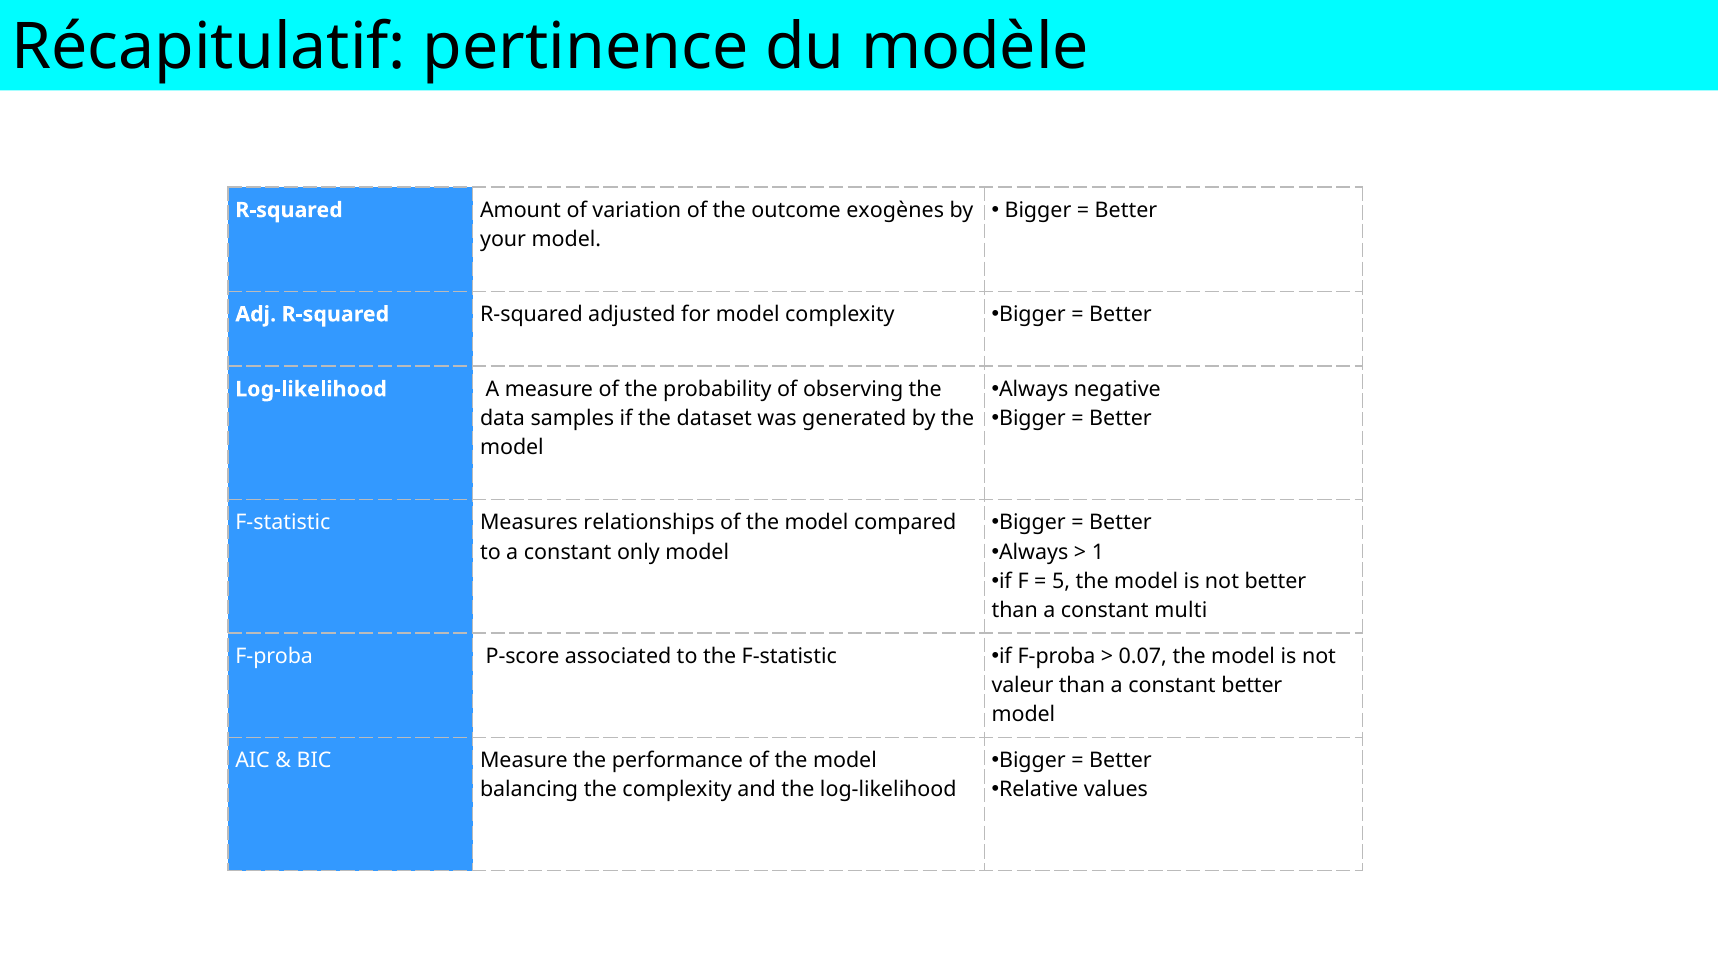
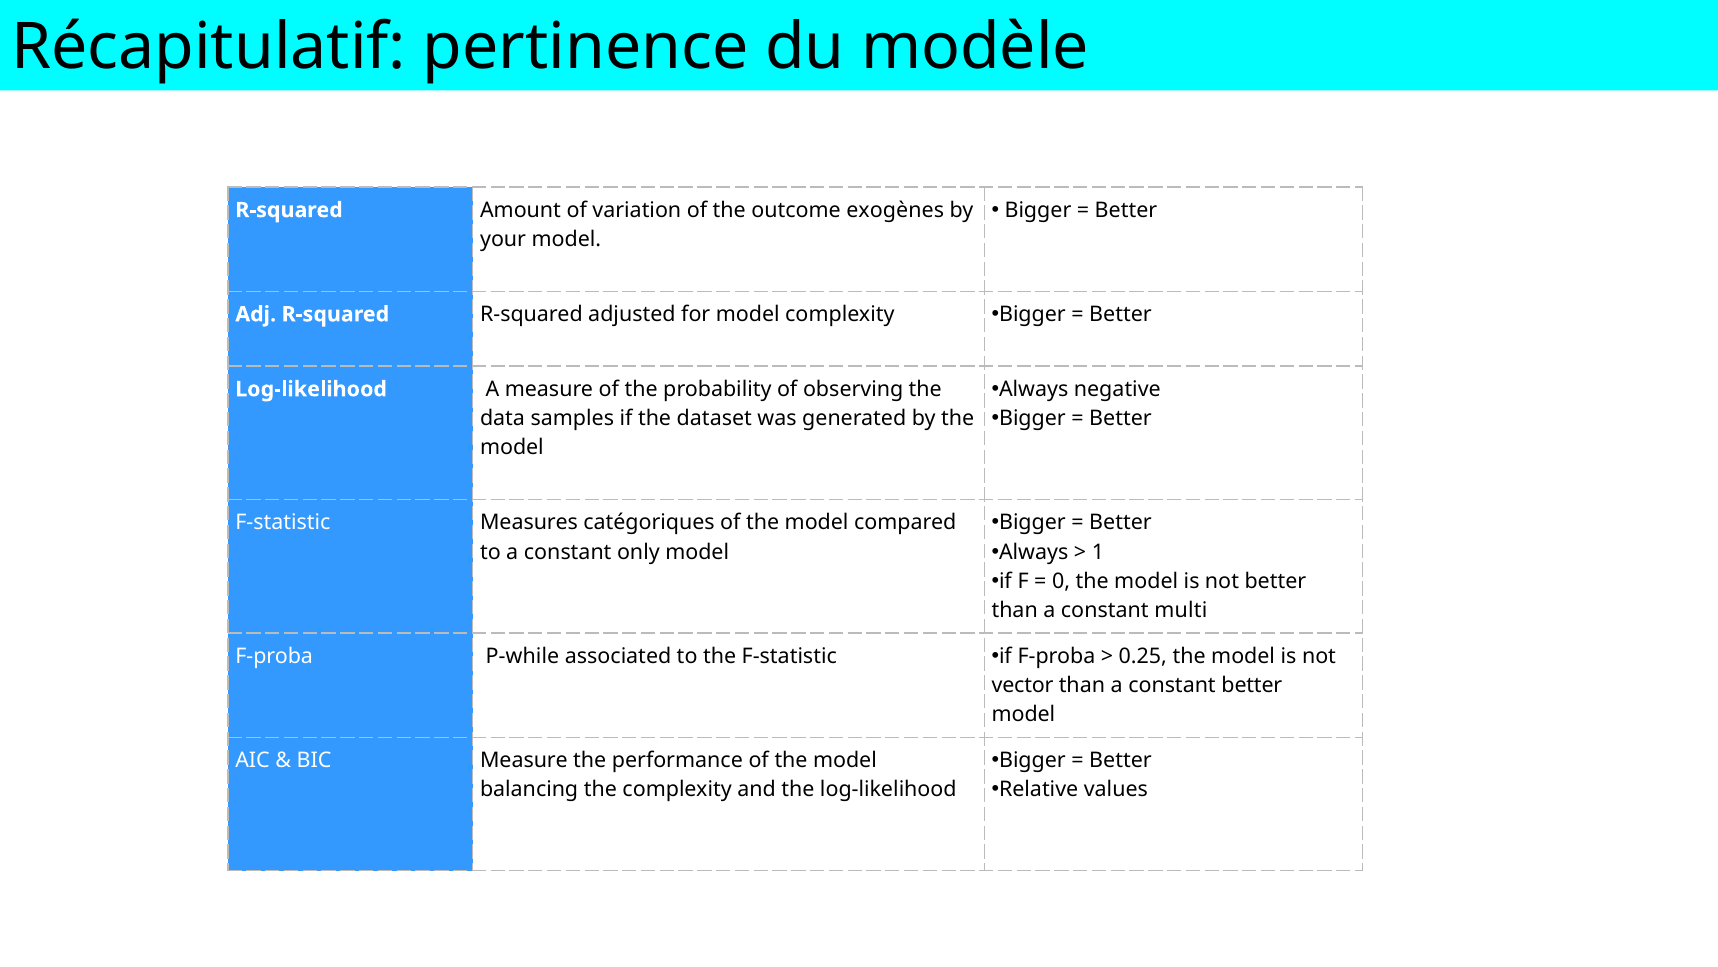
relationships: relationships -> catégoriques
5: 5 -> 0
P-score: P-score -> P-while
0.07: 0.07 -> 0.25
valeur: valeur -> vector
